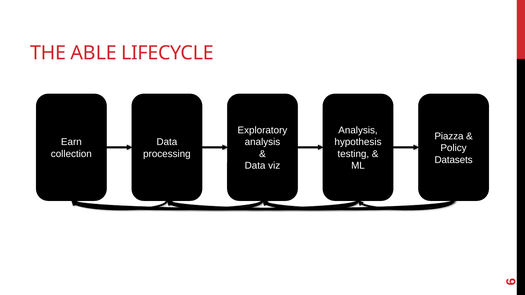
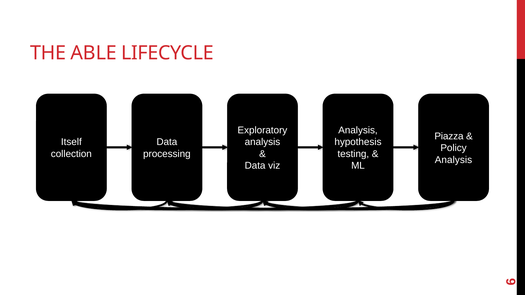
Earn: Earn -> Itself
Datasets at (454, 160): Datasets -> Analysis
